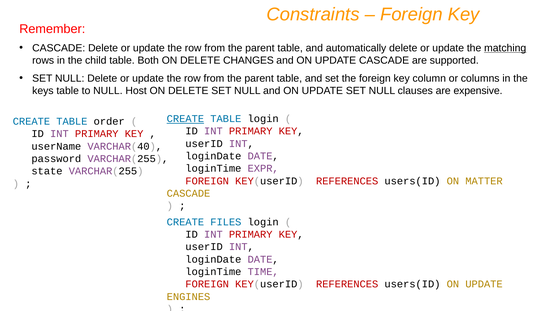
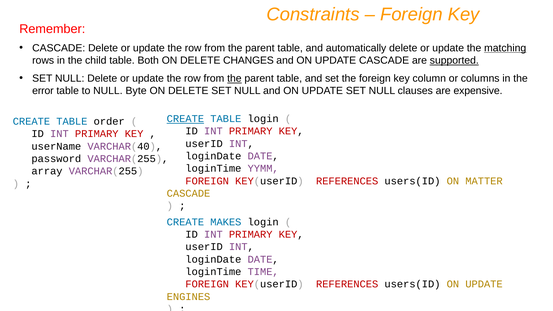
supported underline: none -> present
the at (234, 78) underline: none -> present
keys: keys -> error
Host: Host -> Byte
EXPR: EXPR -> YYMM
state: state -> array
FILES: FILES -> MAKES
